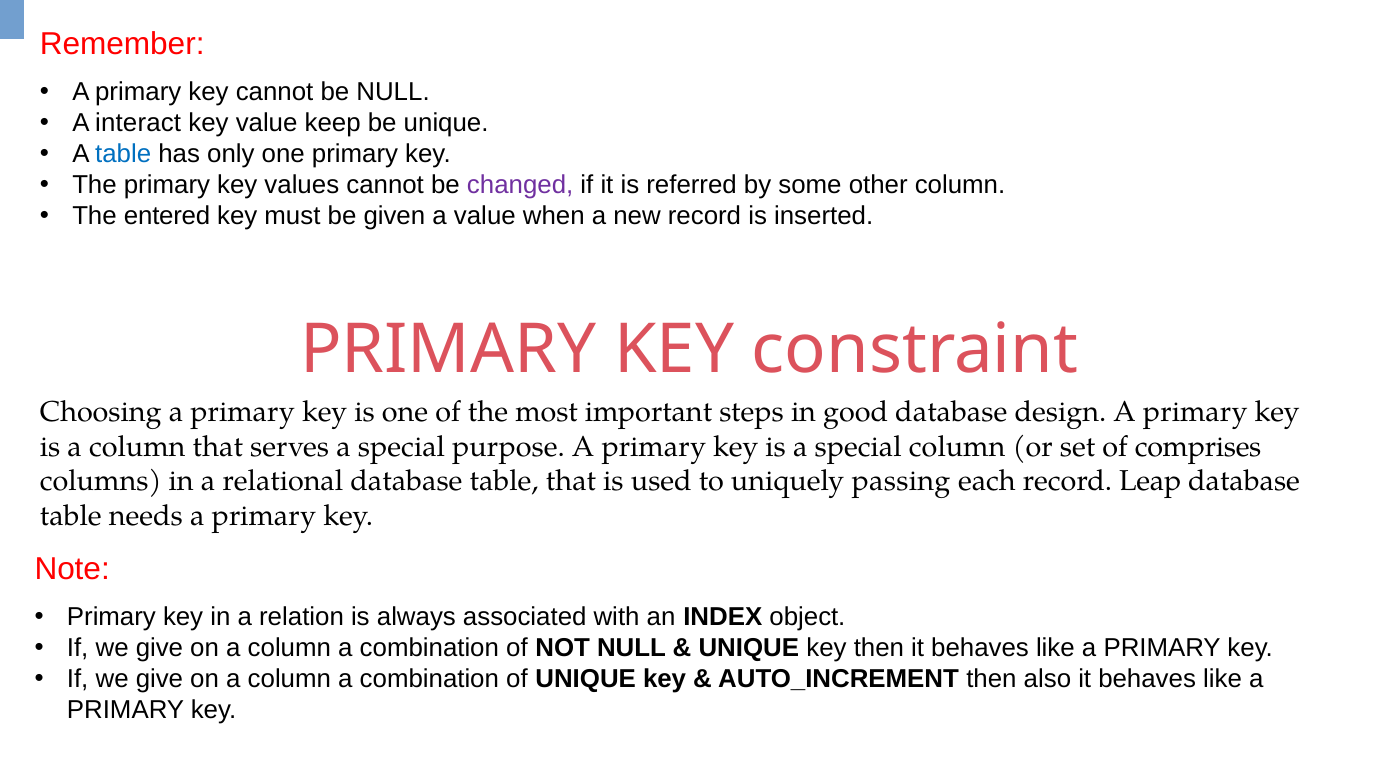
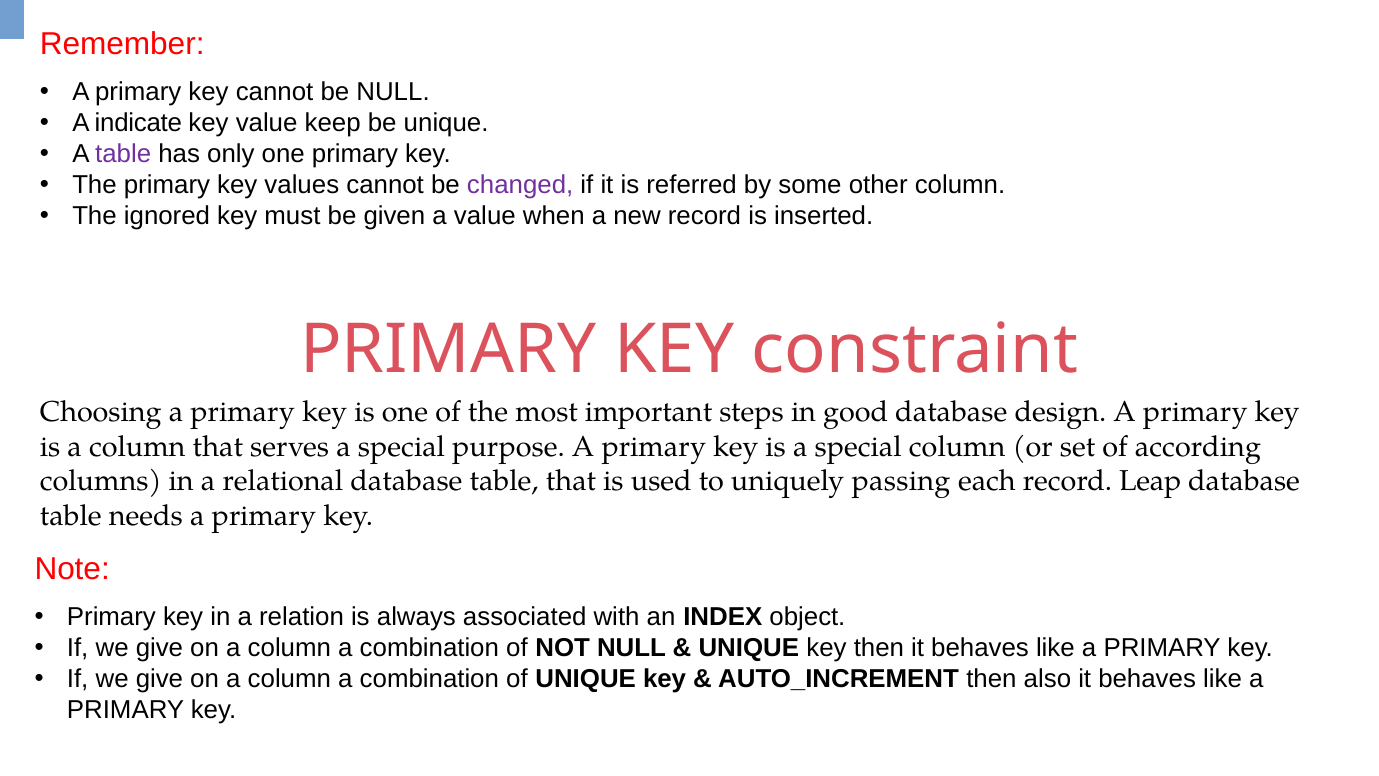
interact: interact -> indicate
table at (123, 154) colour: blue -> purple
entered: entered -> ignored
comprises: comprises -> according
